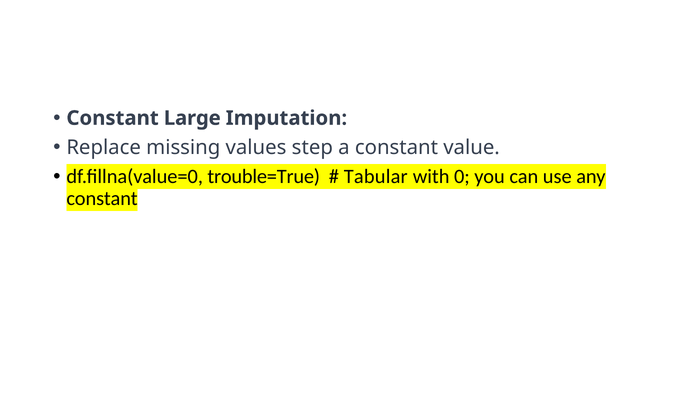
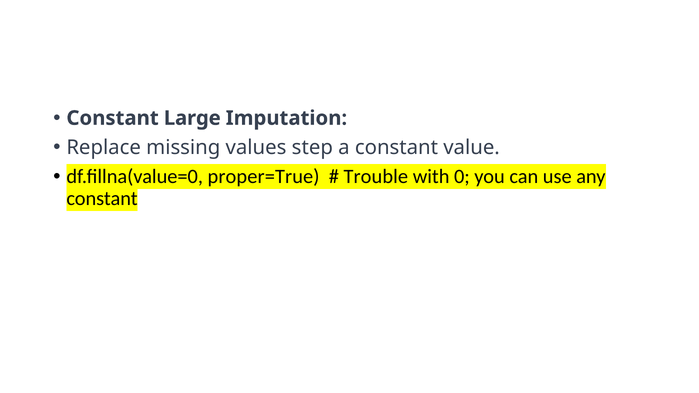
trouble=True: trouble=True -> proper=True
Tabular: Tabular -> Trouble
